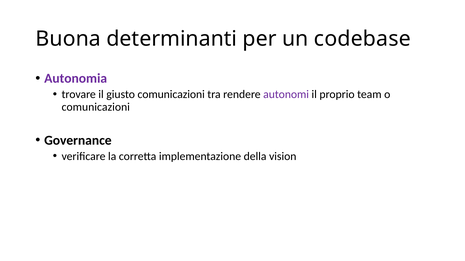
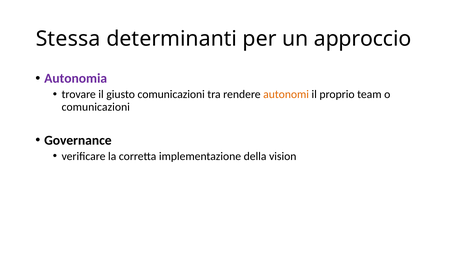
Buona: Buona -> Stessa
codebase: codebase -> approccio
autonomi colour: purple -> orange
